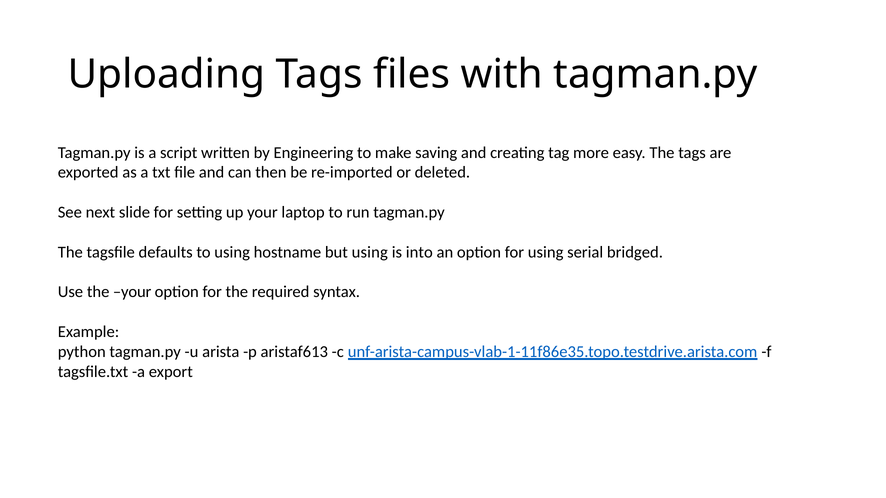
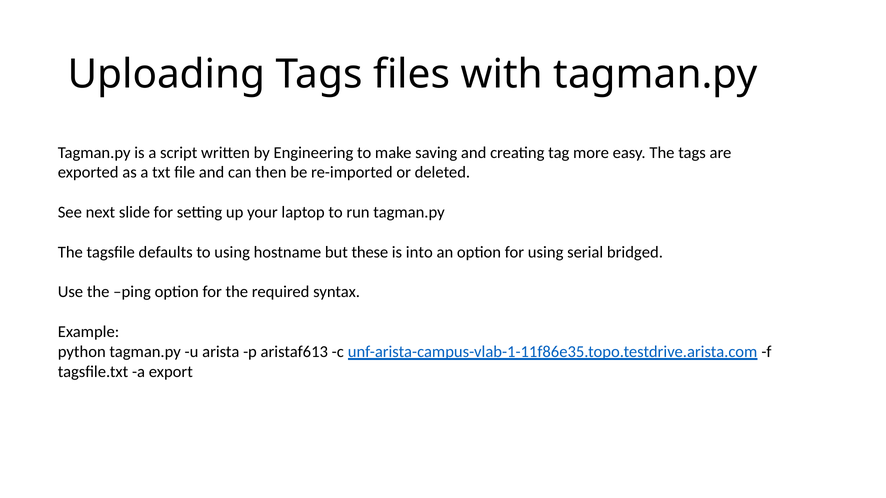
but using: using -> these
the your: your -> ping
